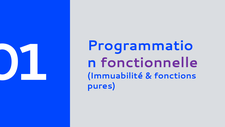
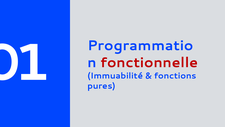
fonctionnelle colour: purple -> red
